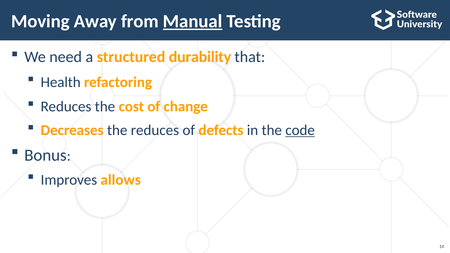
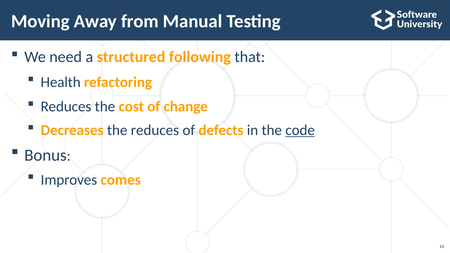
Manual underline: present -> none
durability: durability -> following
allows: allows -> comes
